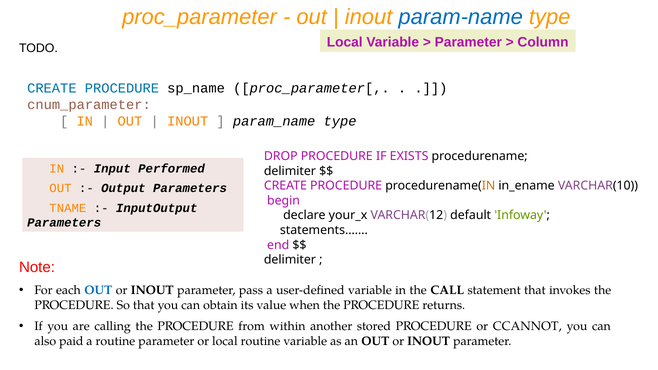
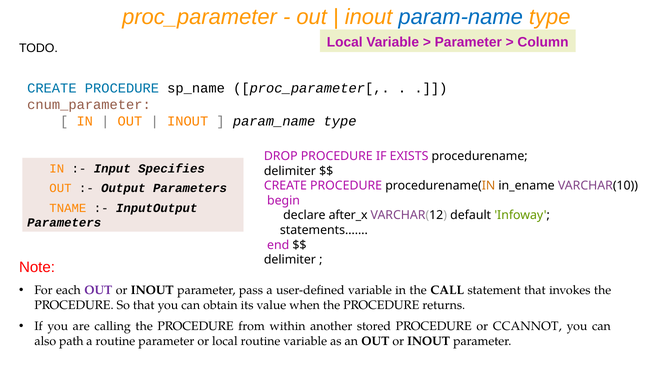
Performed: Performed -> Specifies
your_x: your_x -> after_x
OUT at (98, 290) colour: blue -> purple
paid: paid -> path
